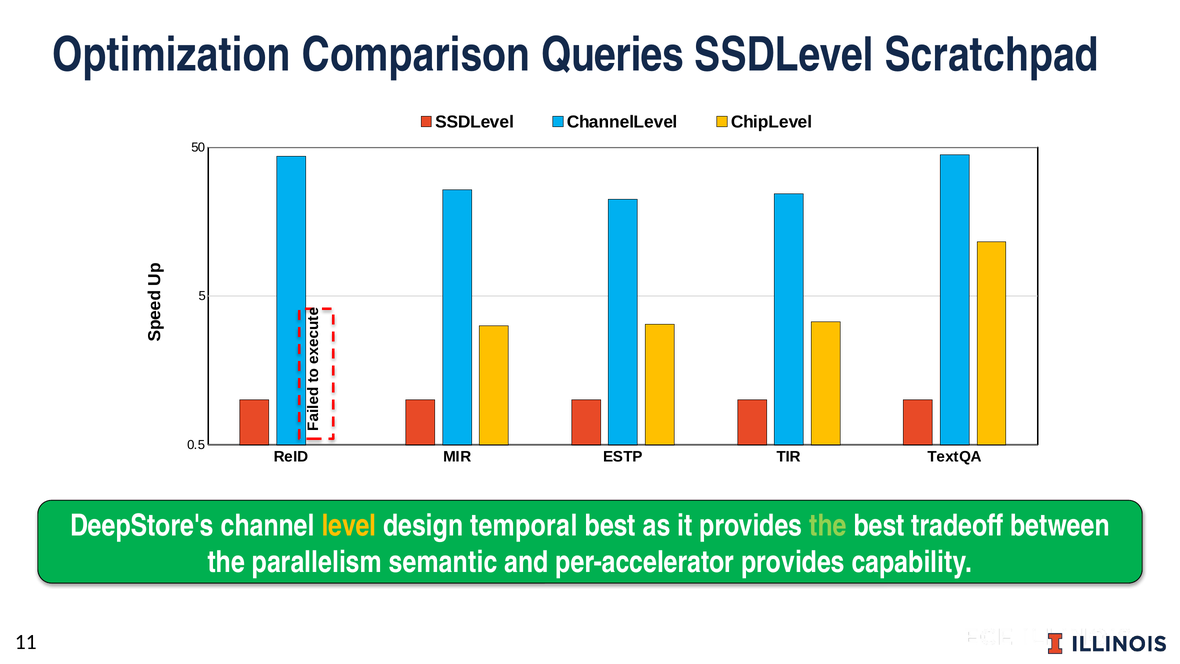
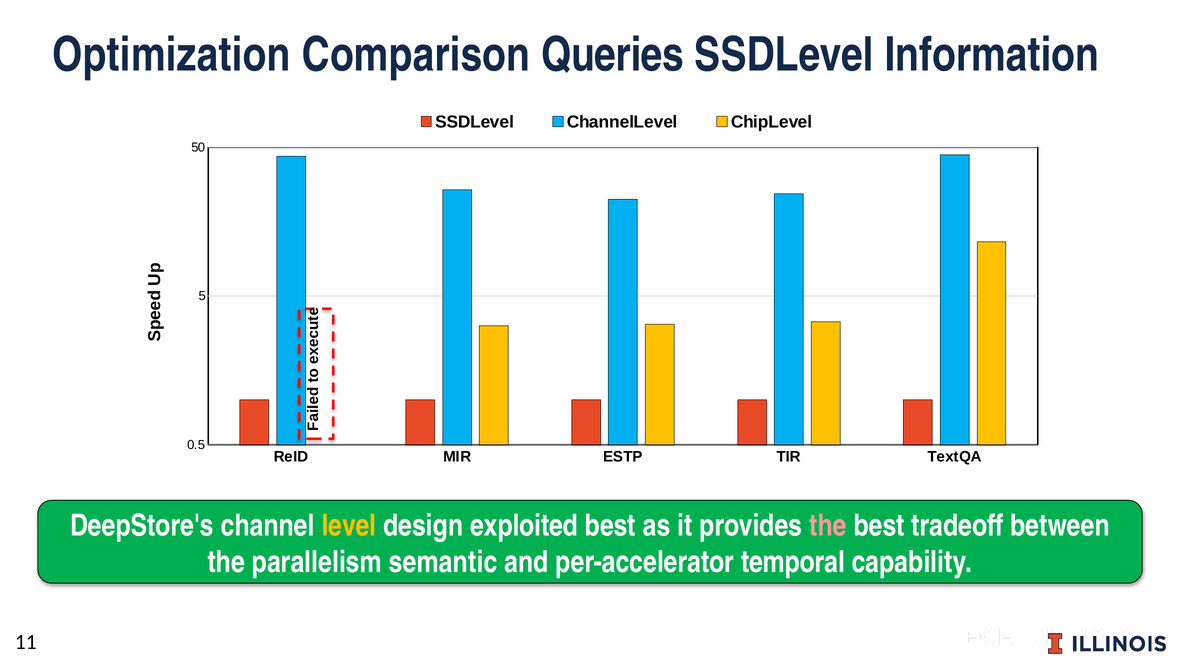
Scratchpad: Scratchpad -> Information
temporal: temporal -> exploited
the at (828, 525) colour: light green -> pink
per-accelerator provides: provides -> temporal
